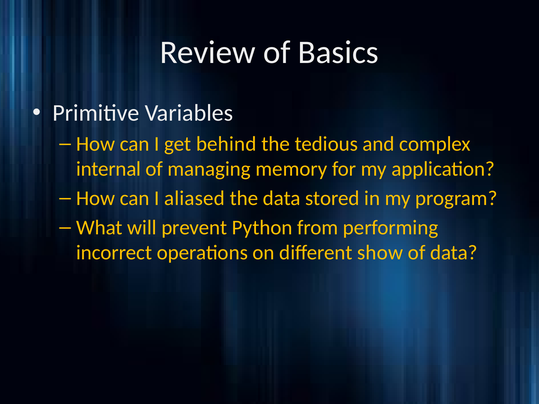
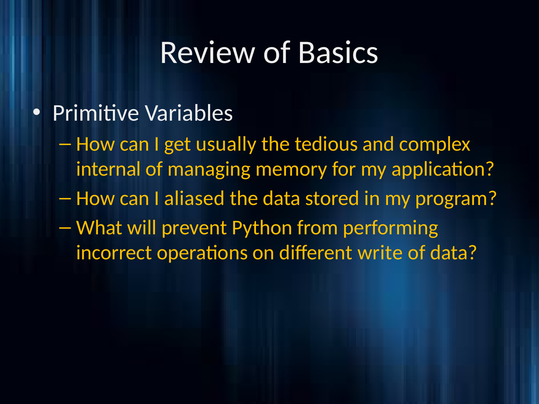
behind: behind -> usually
show: show -> write
